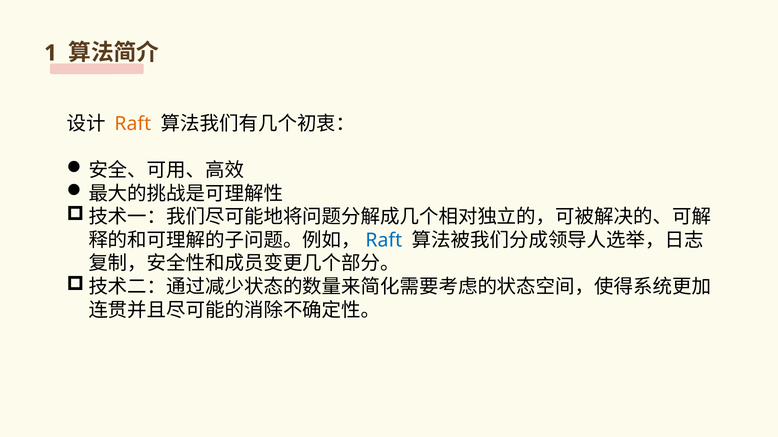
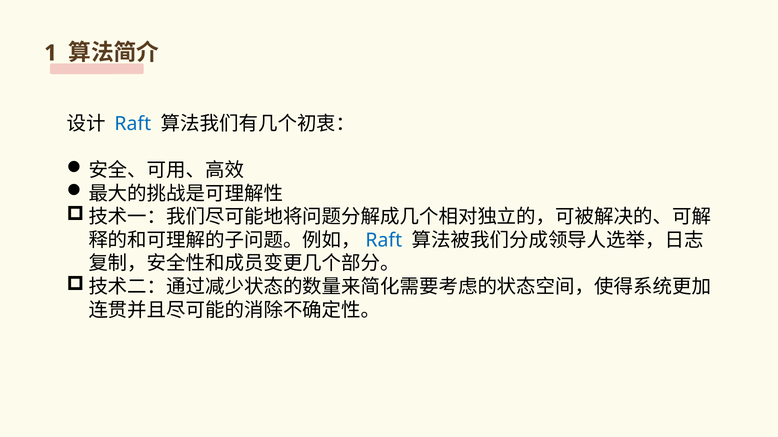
Raft at (133, 124) colour: orange -> blue
